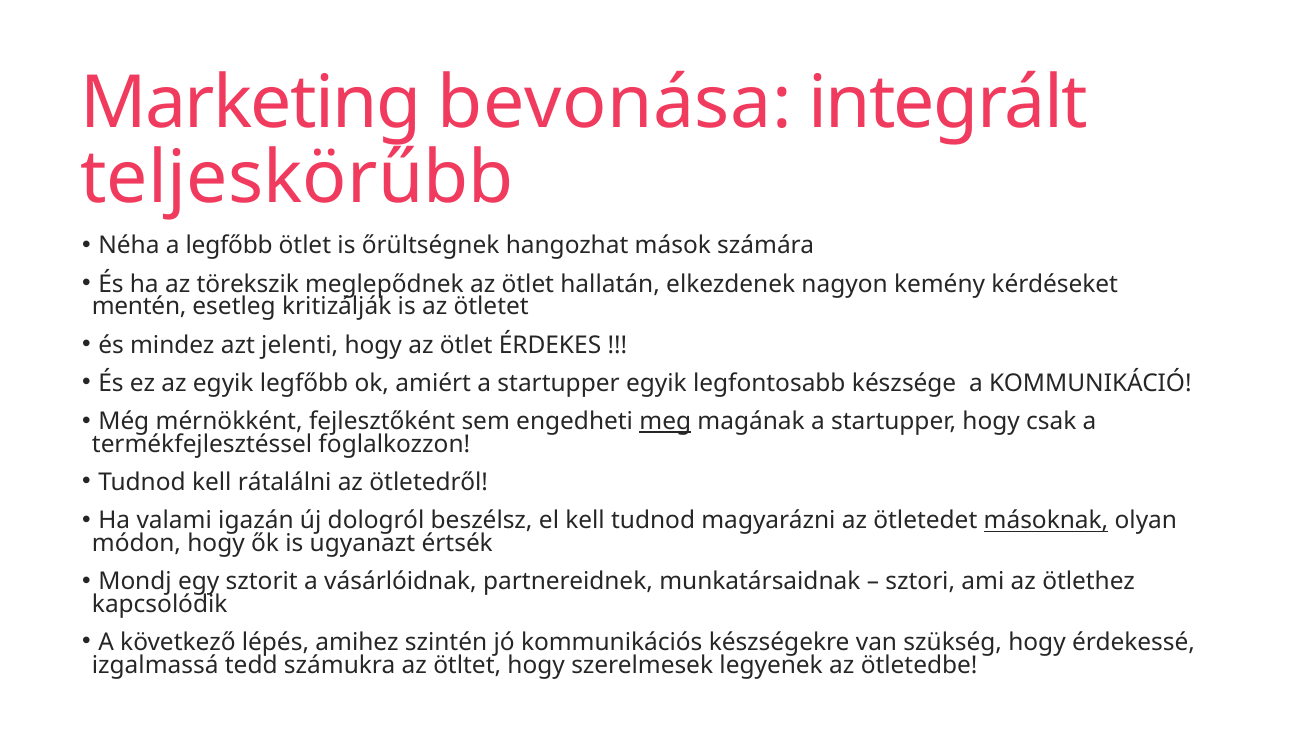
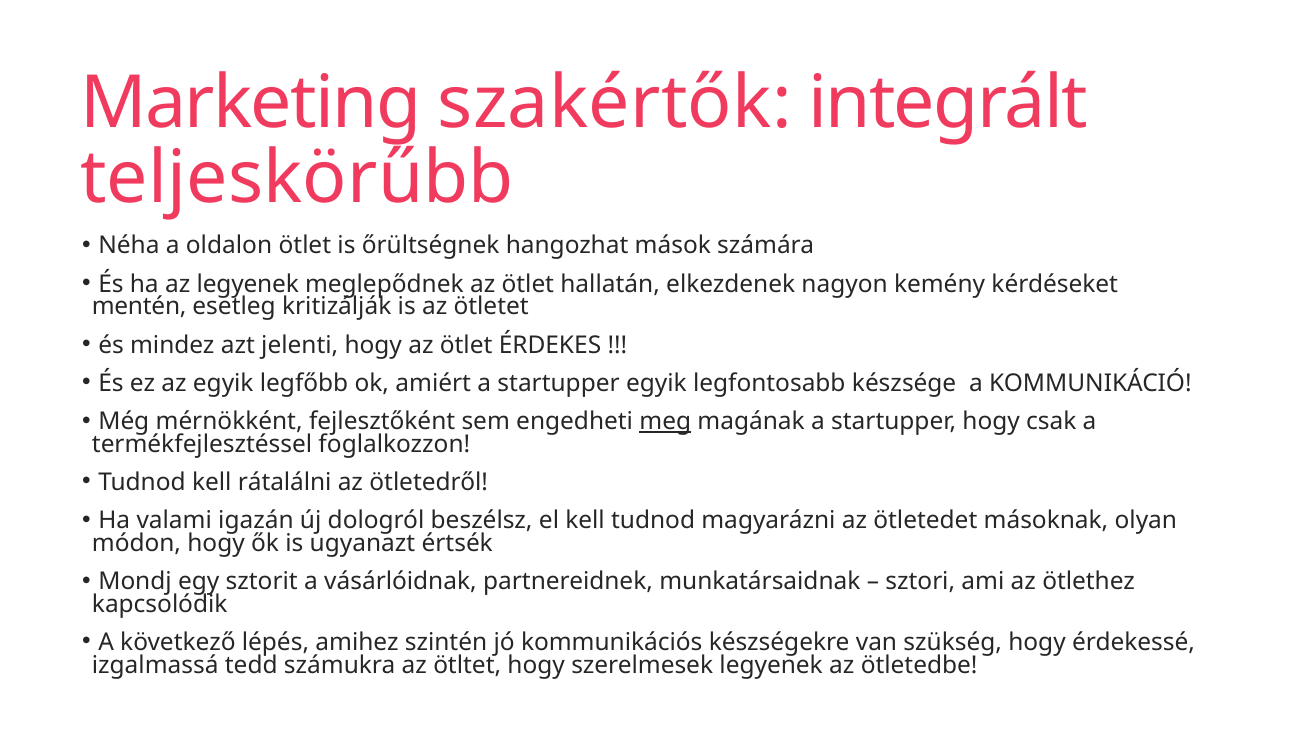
bevonása: bevonása -> szakértők
a legfőbb: legfőbb -> oldalon
az törekszik: törekszik -> legyenek
másoknak underline: present -> none
